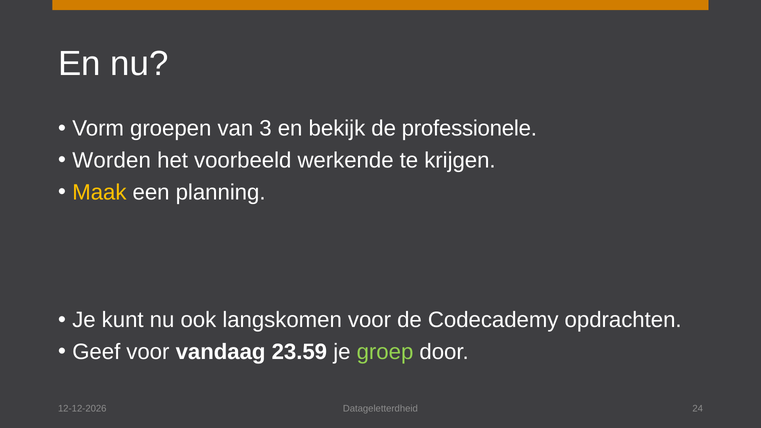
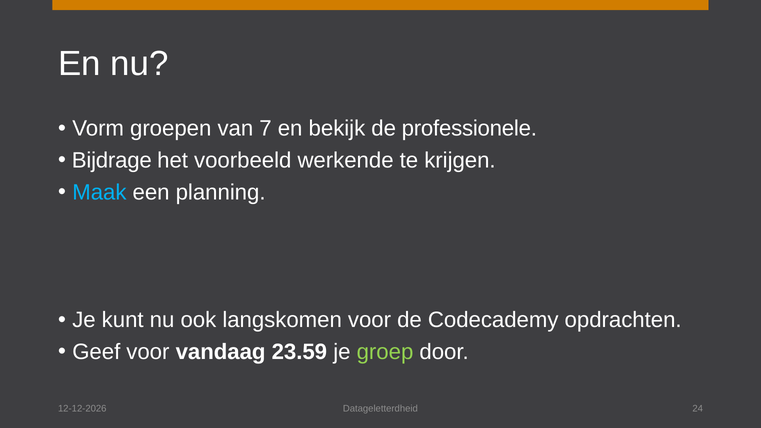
3: 3 -> 7
Worden: Worden -> Bijdrage
Maak colour: yellow -> light blue
